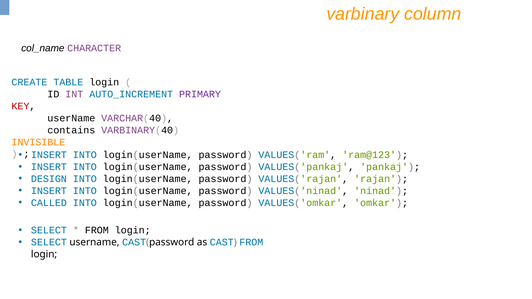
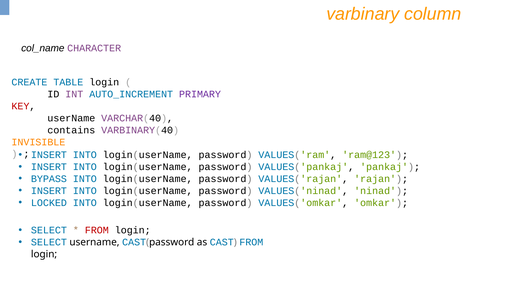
DESIGN: DESIGN -> BYPASS
CALLED: CALLED -> LOCKED
FROM at (97, 231) colour: black -> red
